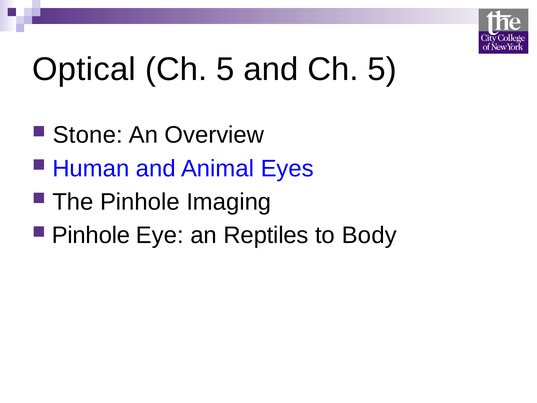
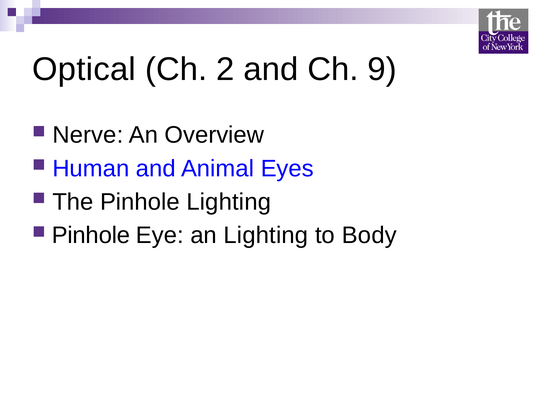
5 at (225, 69): 5 -> 2
and Ch 5: 5 -> 9
Stone: Stone -> Nerve
Pinhole Imaging: Imaging -> Lighting
an Reptiles: Reptiles -> Lighting
